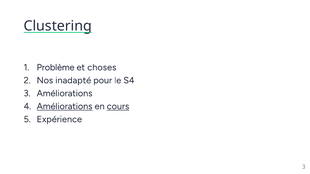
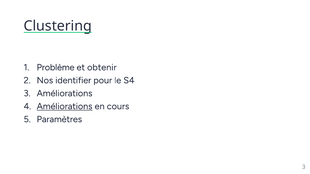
choses: choses -> obtenir
inadapté: inadapté -> identifier
cours underline: present -> none
Expérience: Expérience -> Paramètres
